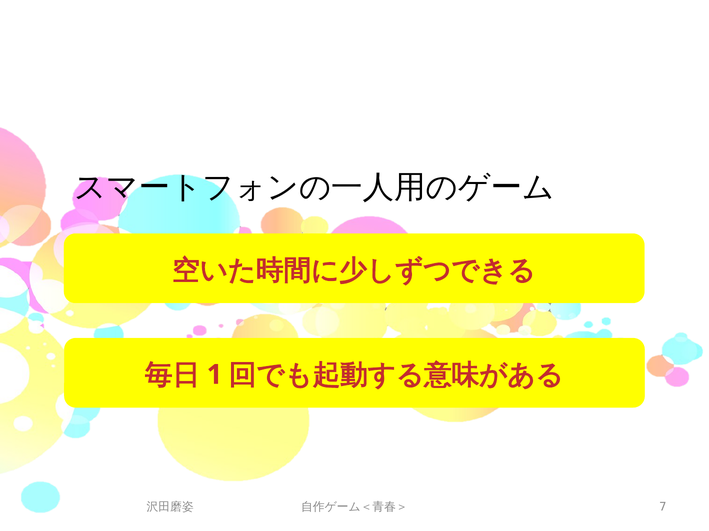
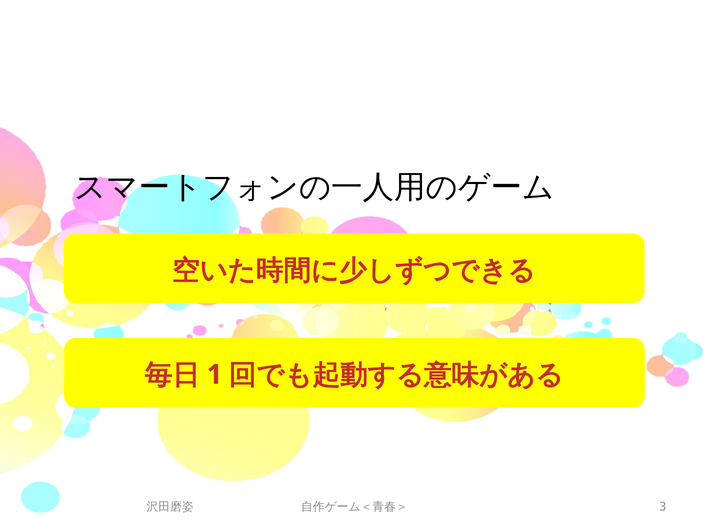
7: 7 -> 3
